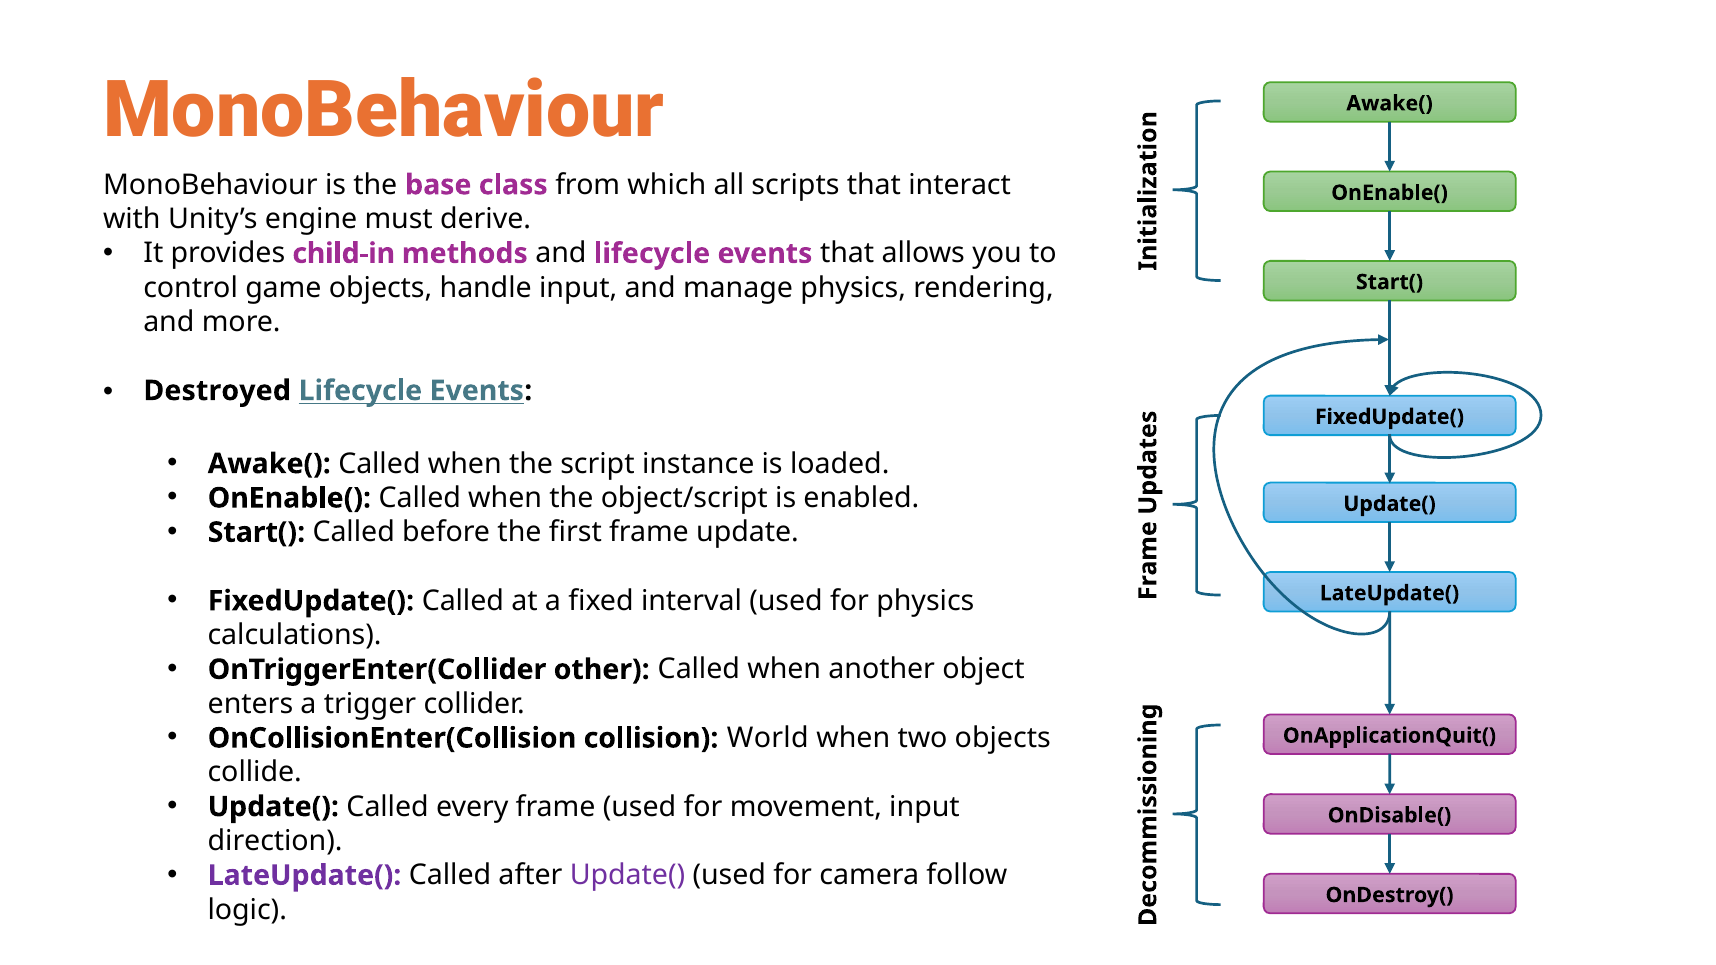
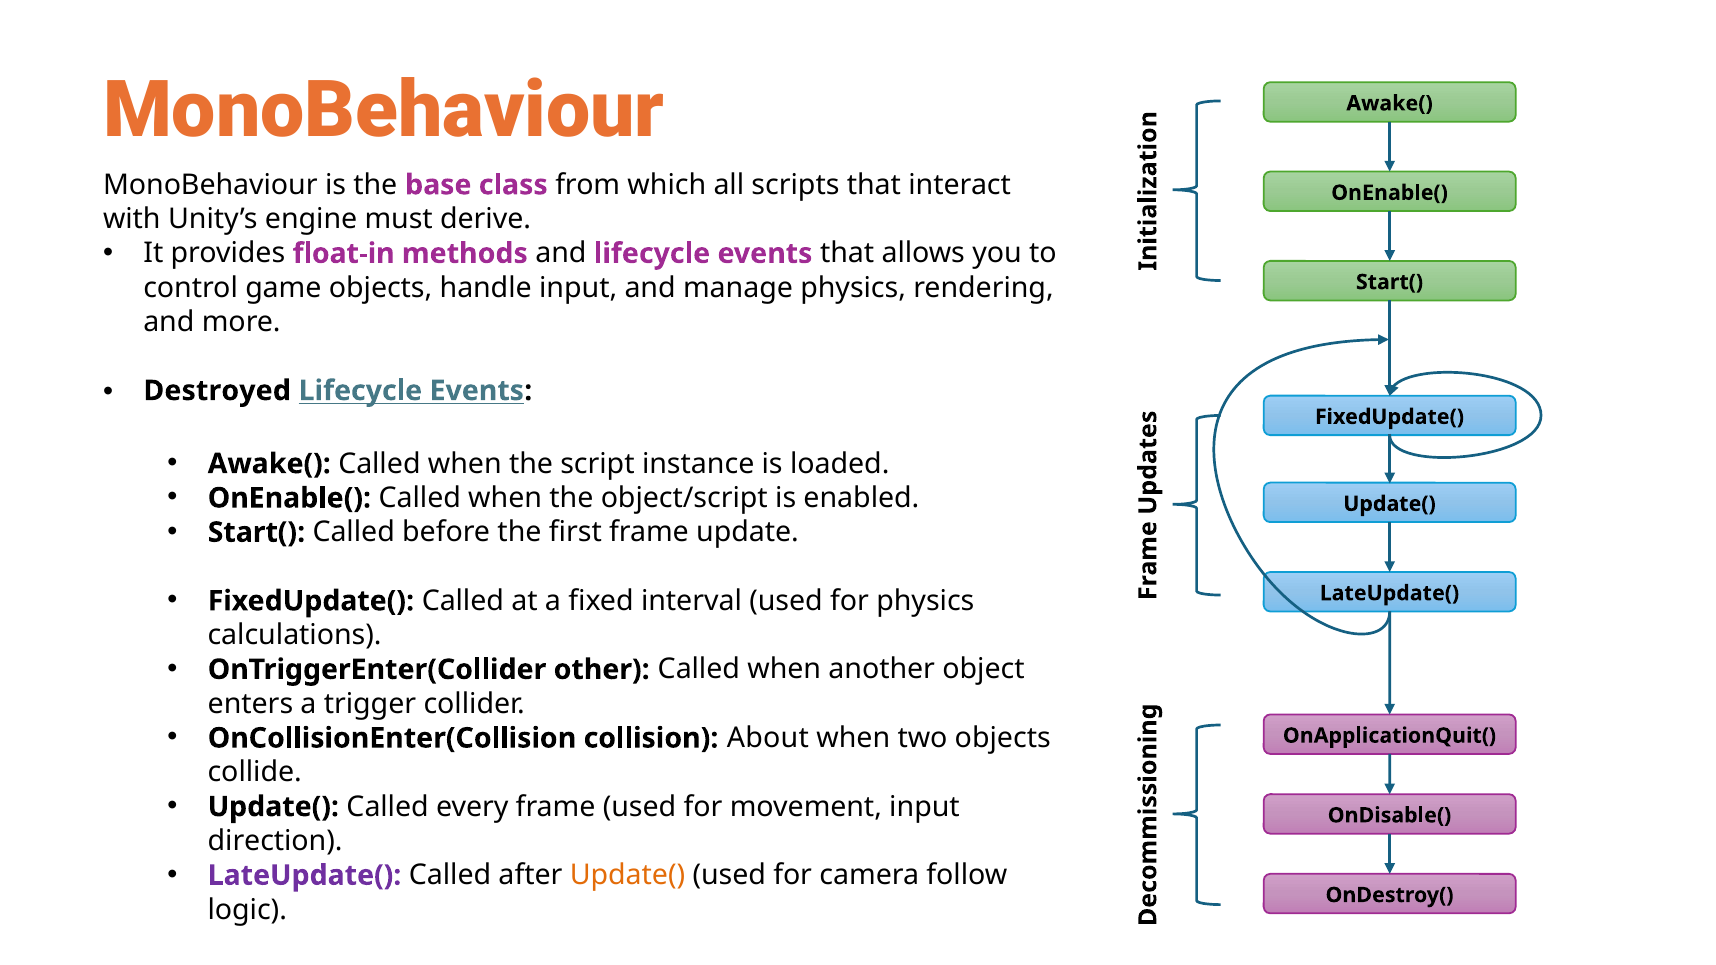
child-in: child-in -> float-in
World: World -> About
Update( at (627, 876) colour: purple -> orange
